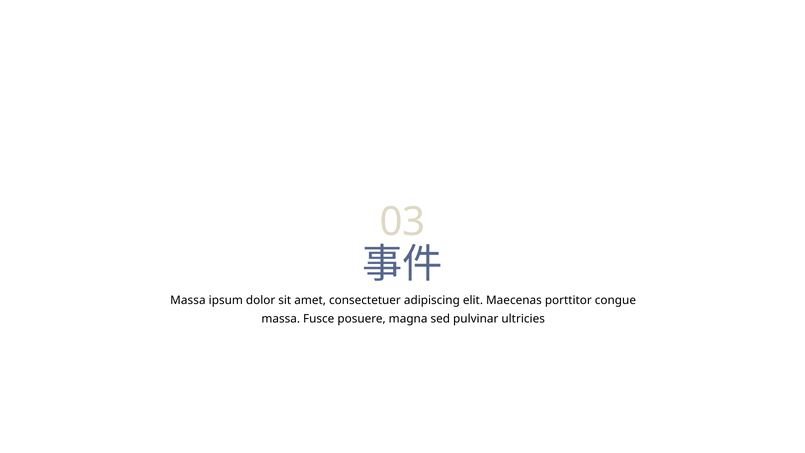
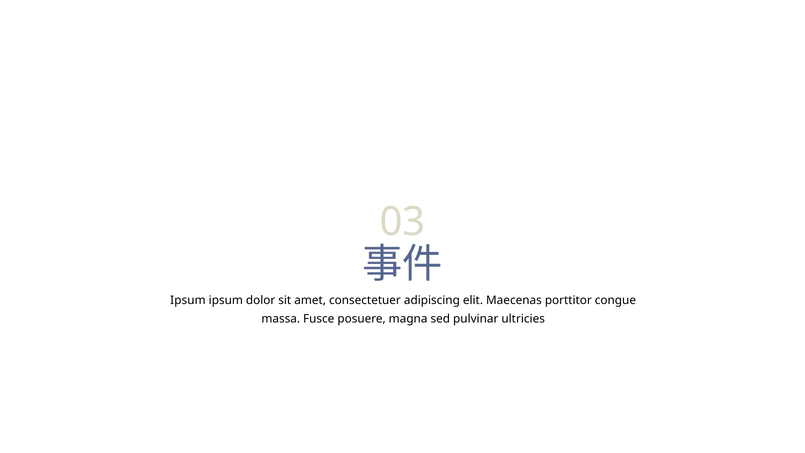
Massa at (188, 300): Massa -> Ipsum
